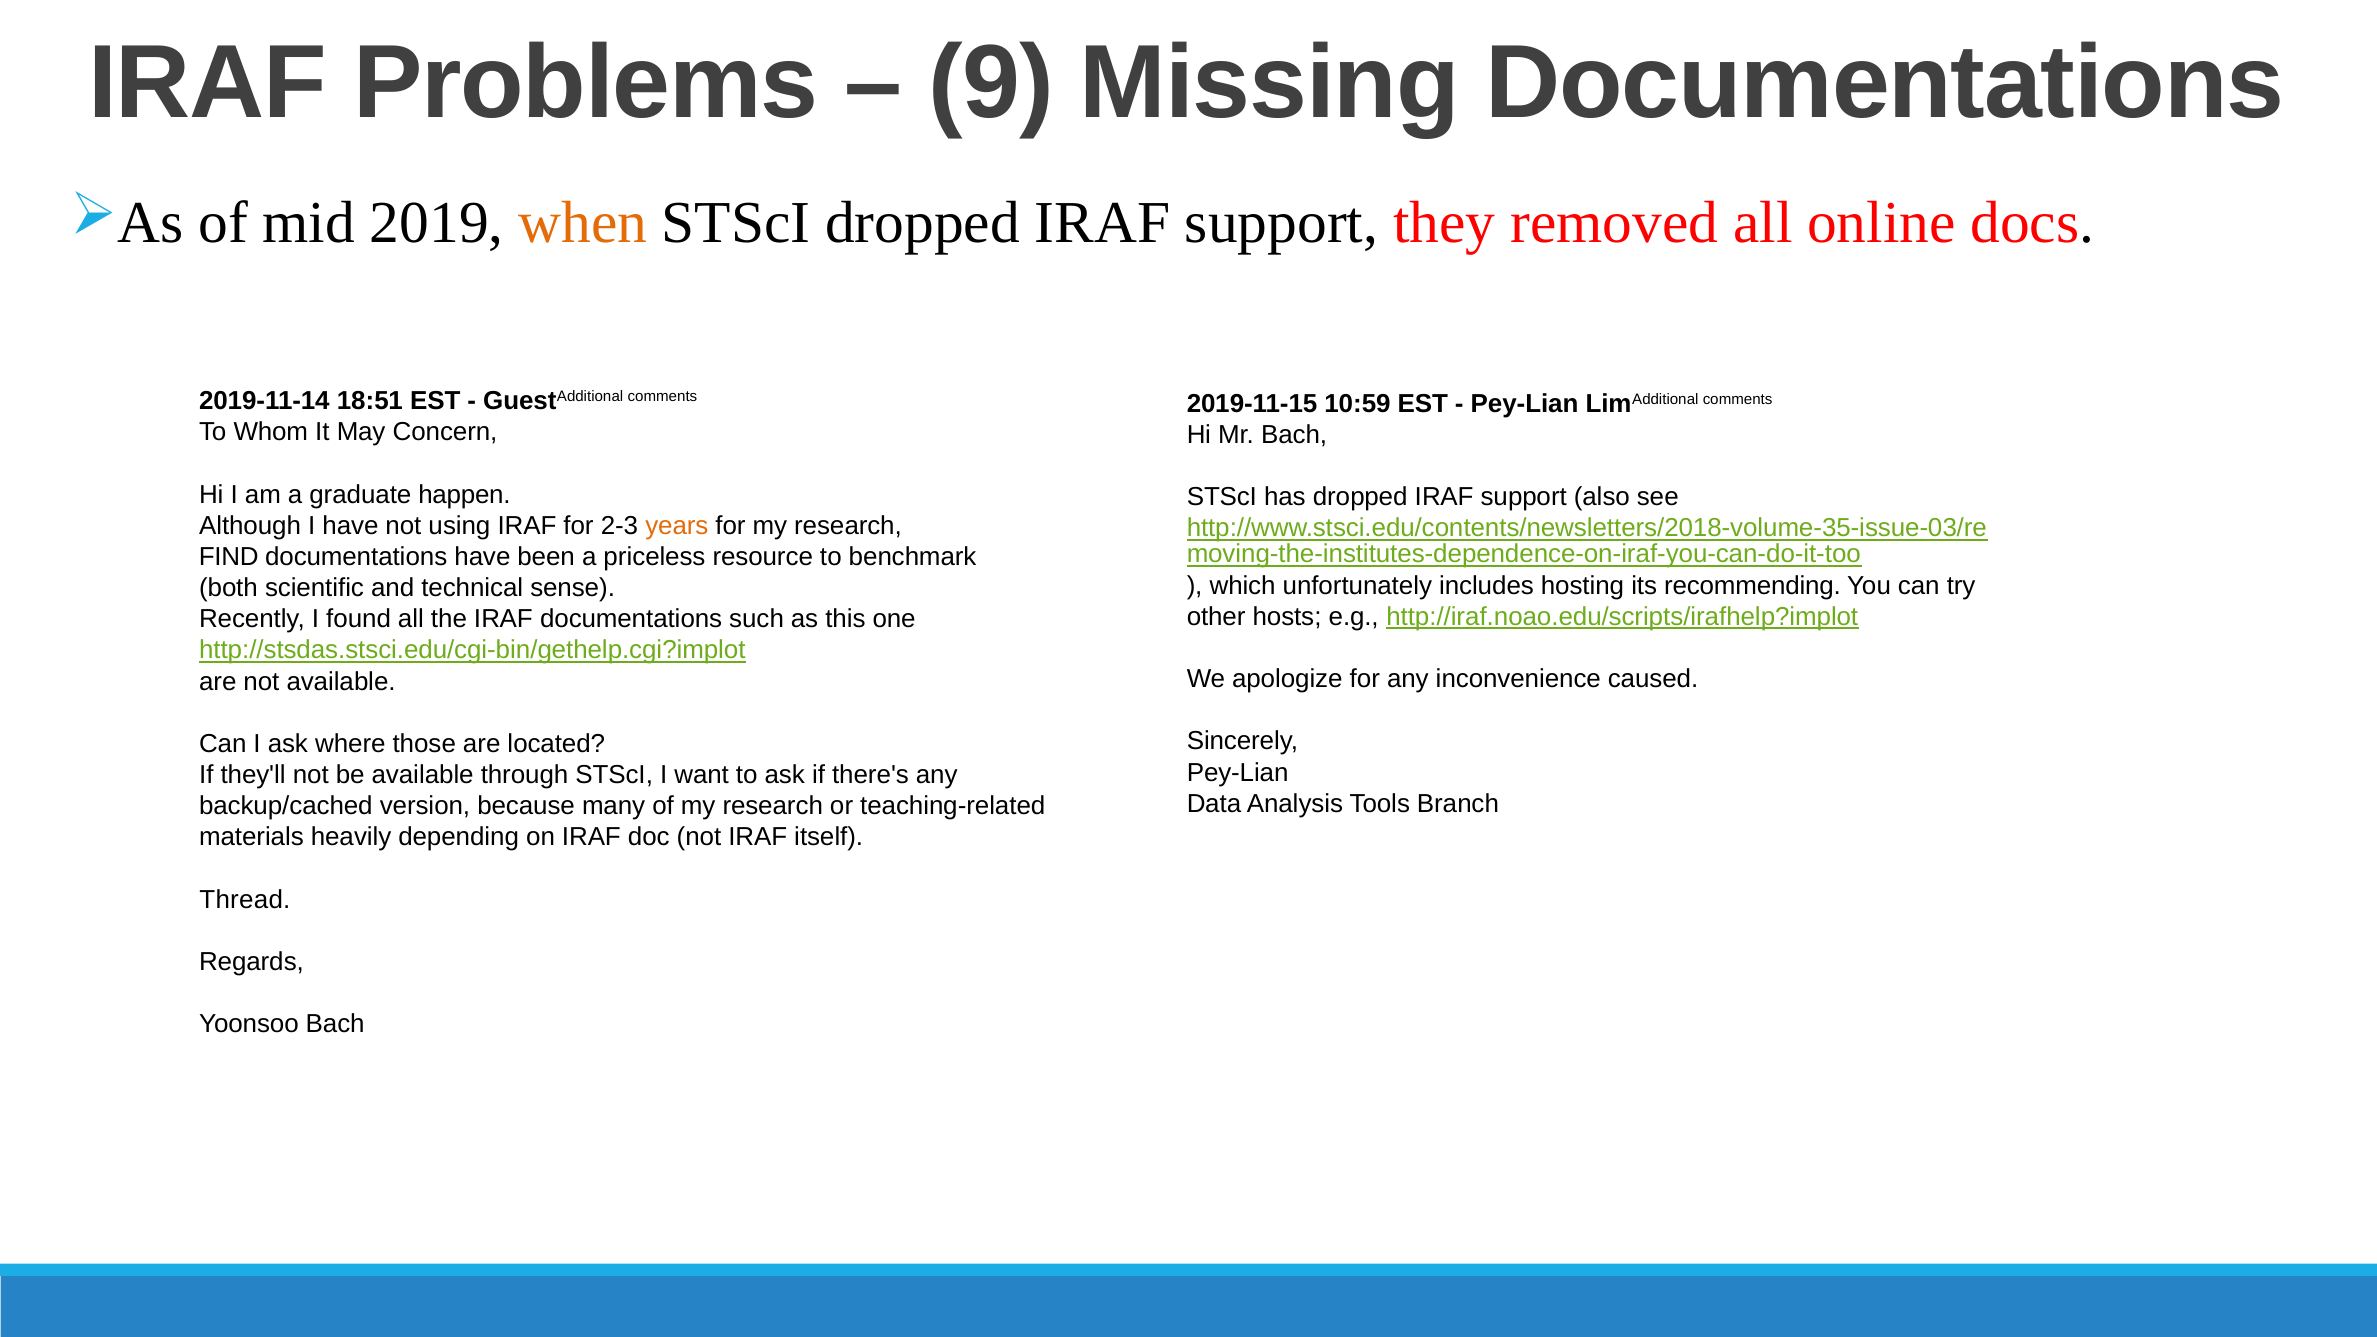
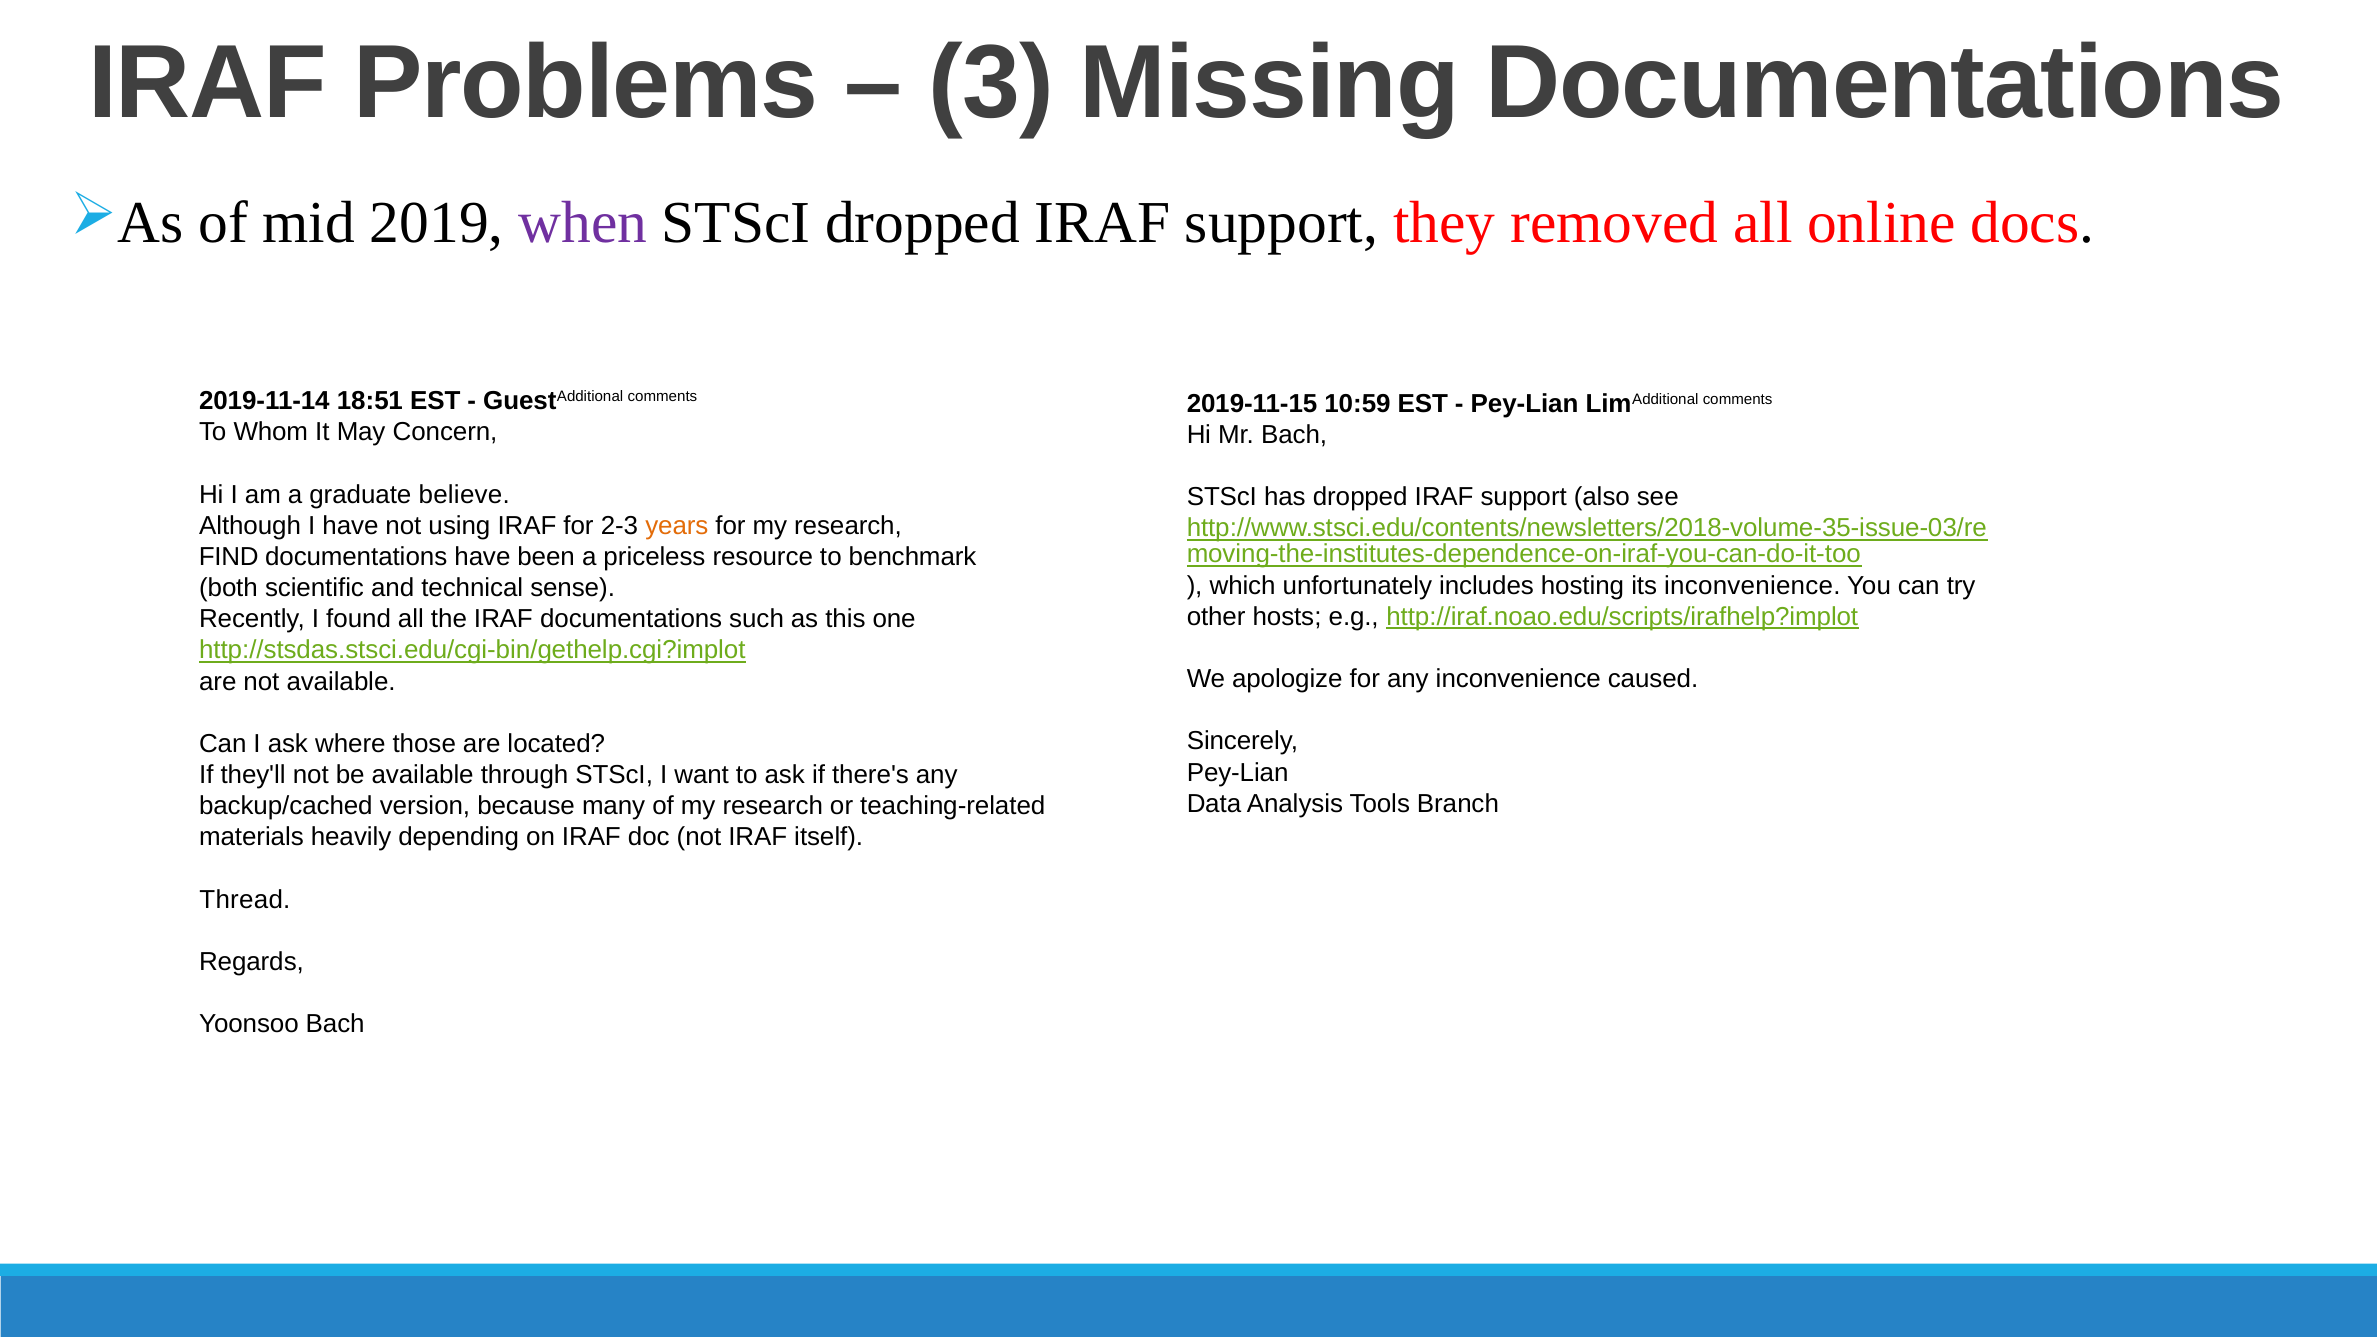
9: 9 -> 3
when colour: orange -> purple
happen: happen -> believe
its recommending: recommending -> inconvenience
